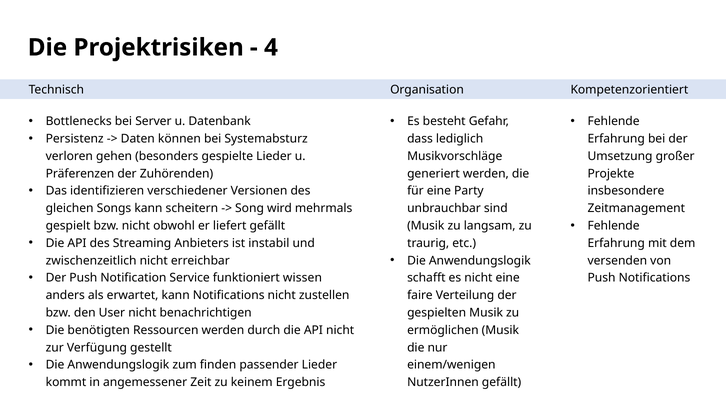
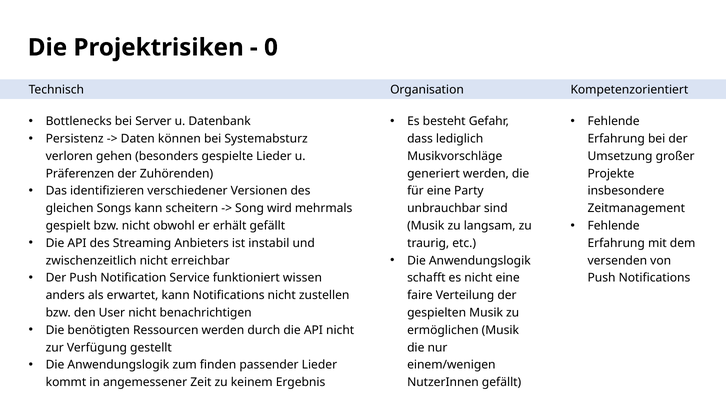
4: 4 -> 0
liefert: liefert -> erhält
